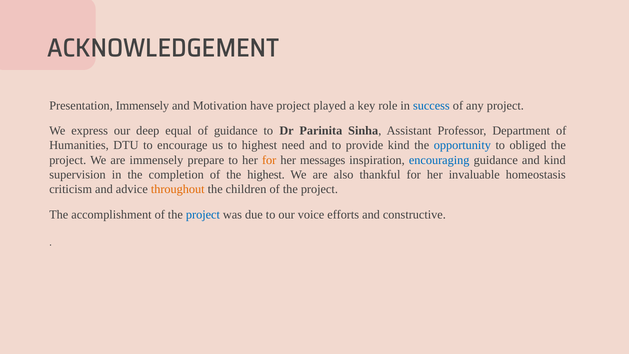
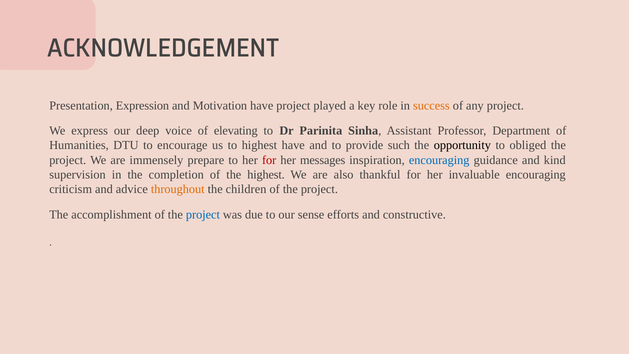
Presentation Immensely: Immensely -> Expression
success colour: blue -> orange
equal: equal -> voice
of guidance: guidance -> elevating
highest need: need -> have
provide kind: kind -> such
opportunity colour: blue -> black
for at (269, 160) colour: orange -> red
invaluable homeostasis: homeostasis -> encouraging
voice: voice -> sense
